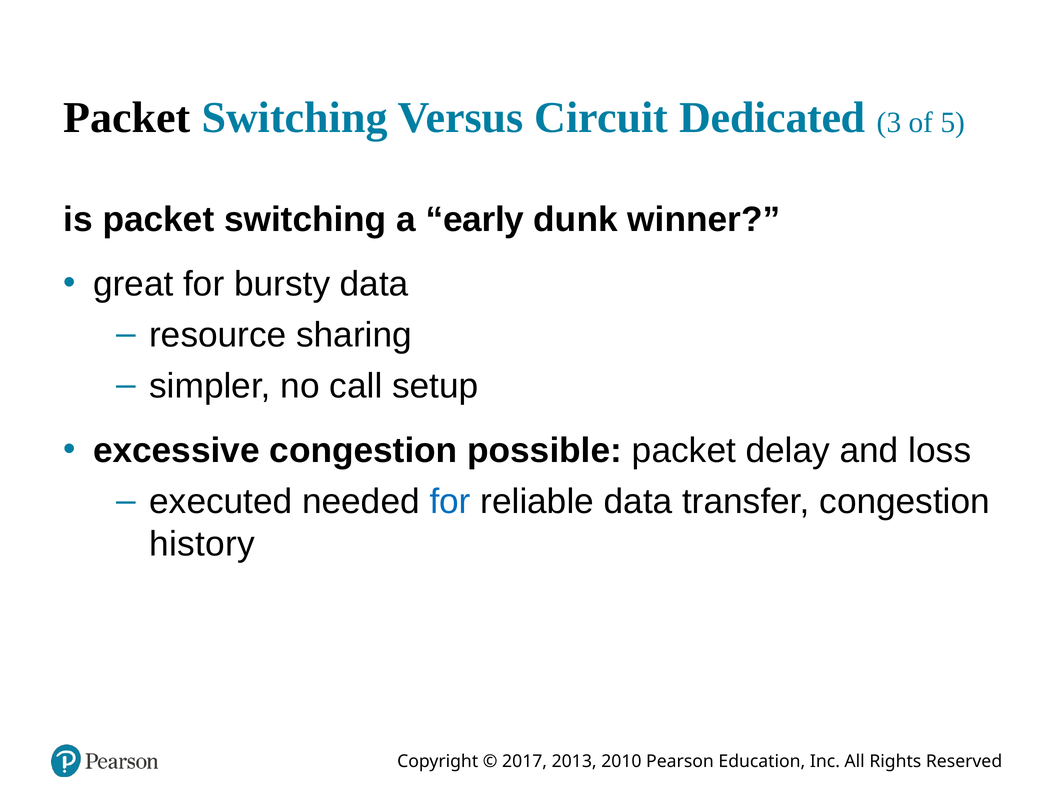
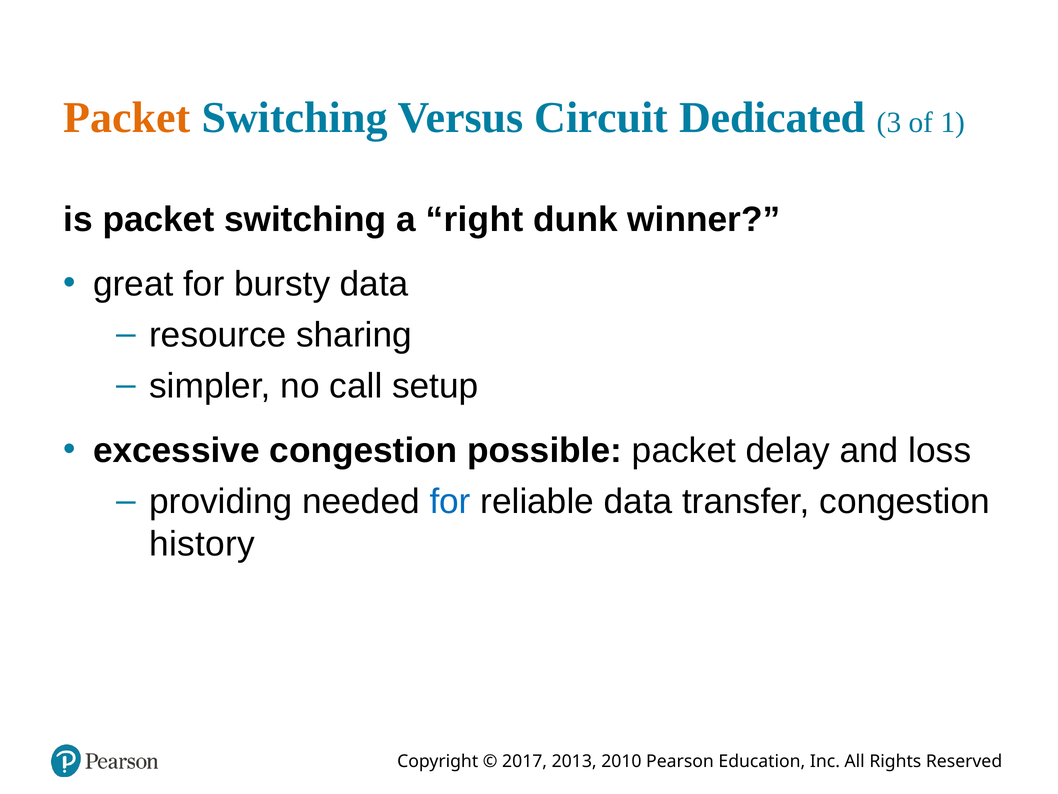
Packet at (127, 118) colour: black -> orange
5: 5 -> 1
early: early -> right
executed: executed -> providing
